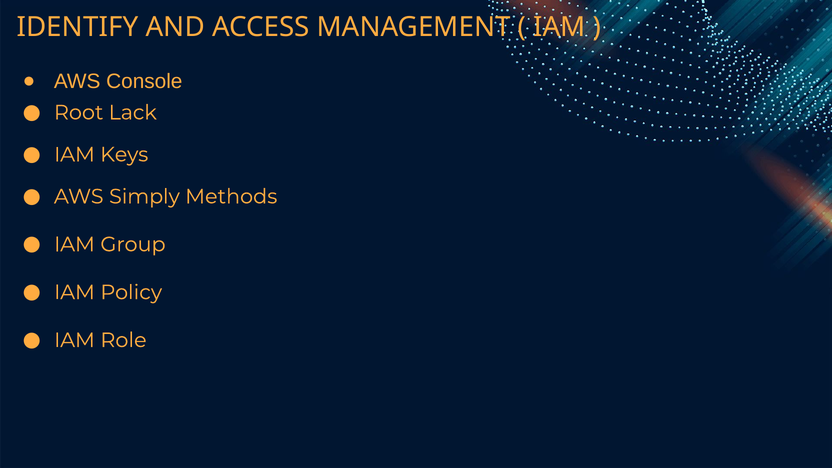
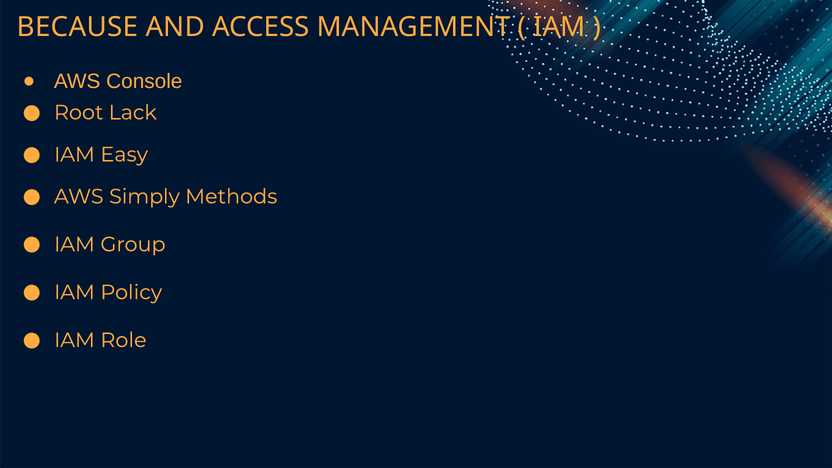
IDENTIFY: IDENTIFY -> BECAUSE
Keys: Keys -> Easy
